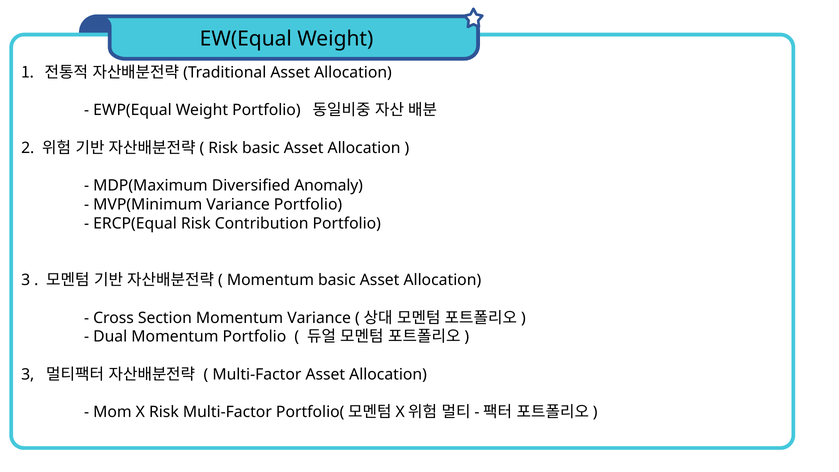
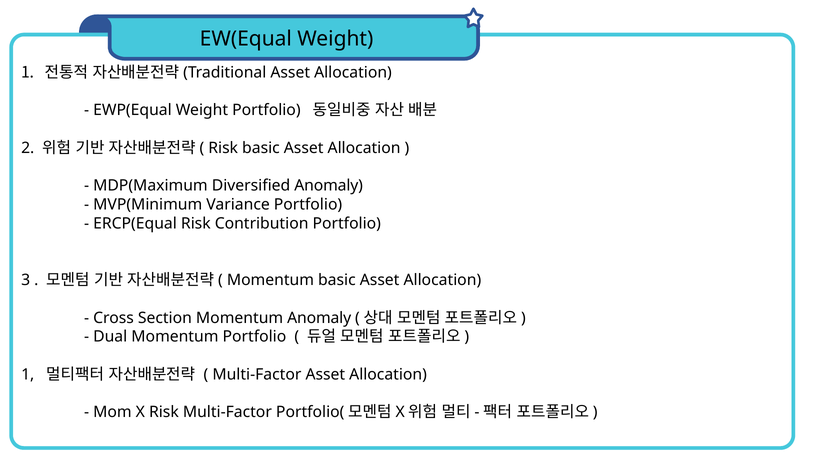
Momentum Variance: Variance -> Anomaly
3 at (28, 374): 3 -> 1
